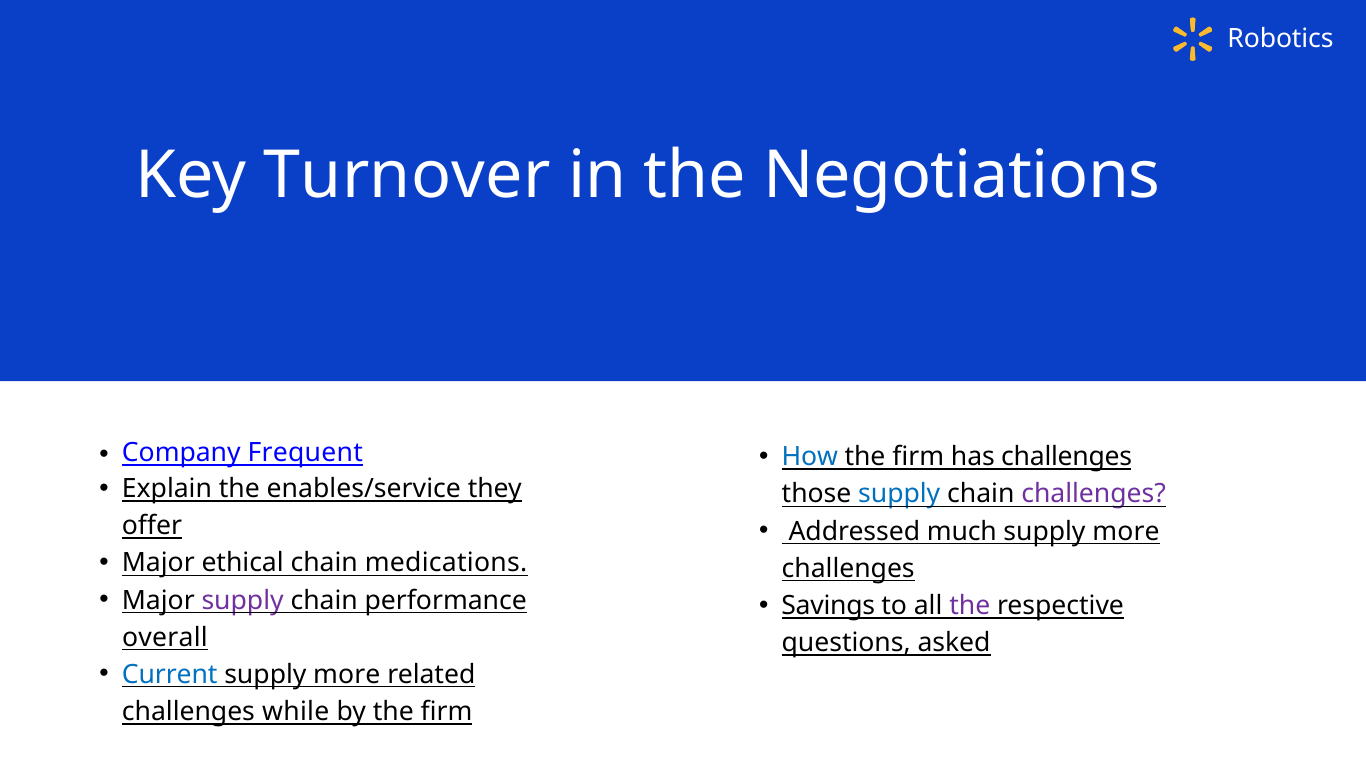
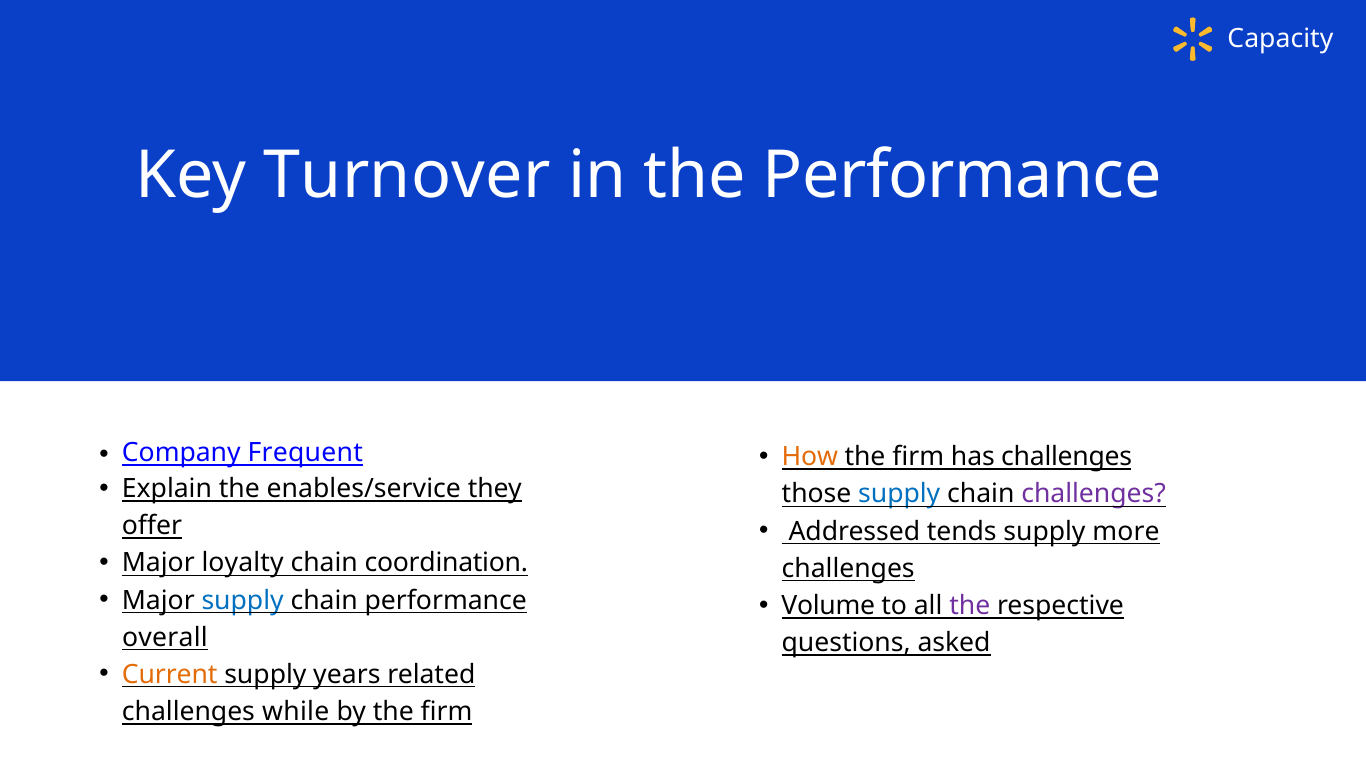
Robotics: Robotics -> Capacity
the Negotiations: Negotiations -> Performance
How colour: blue -> orange
much: much -> tends
ethical: ethical -> loyalty
medications: medications -> coordination
supply at (243, 601) colour: purple -> blue
Savings: Savings -> Volume
Current colour: blue -> orange
more at (347, 675): more -> years
